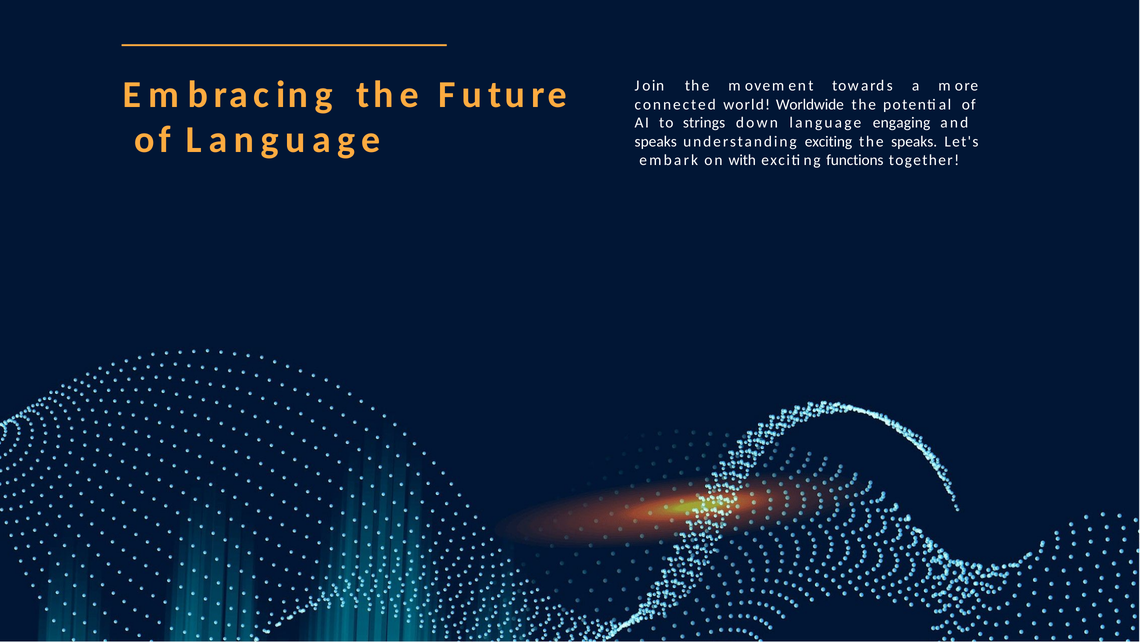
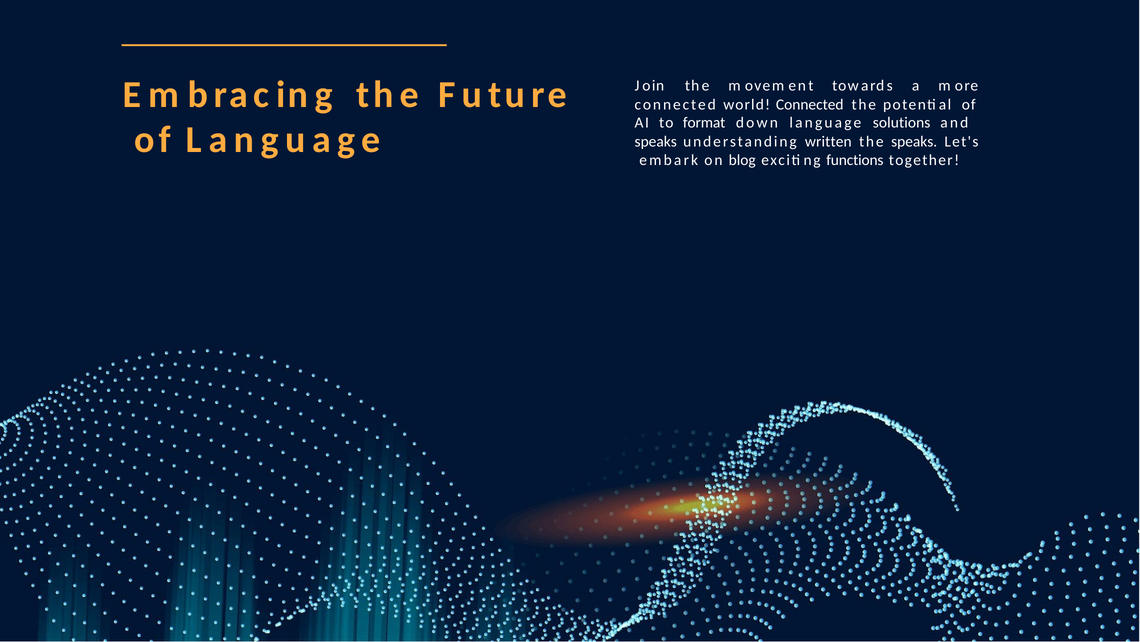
world Worldwide: Worldwide -> Connected
strings: strings -> format
engaging: engaging -> solutions
understanding exciting: exciting -> written
with: with -> blog
